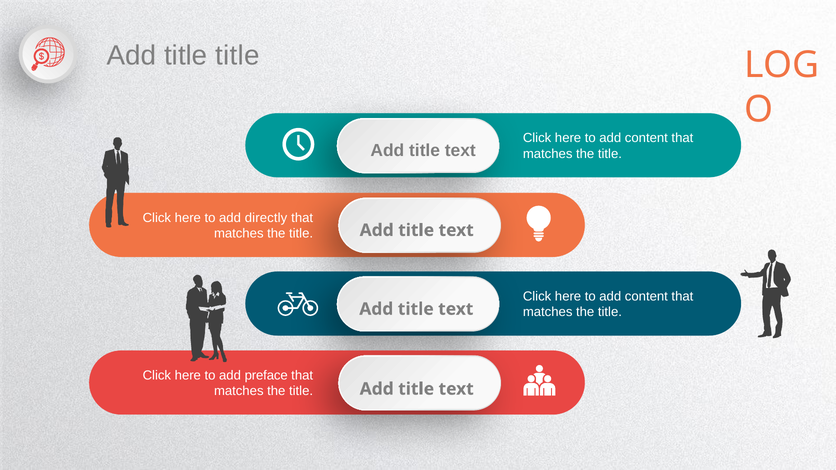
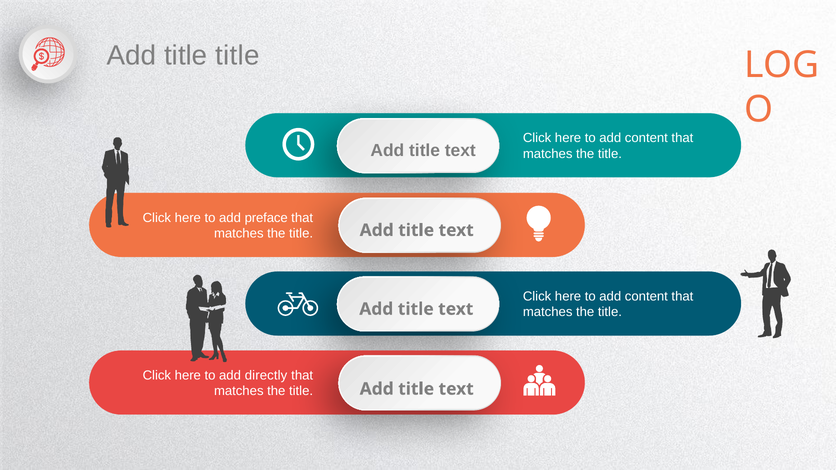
directly: directly -> preface
preface: preface -> directly
